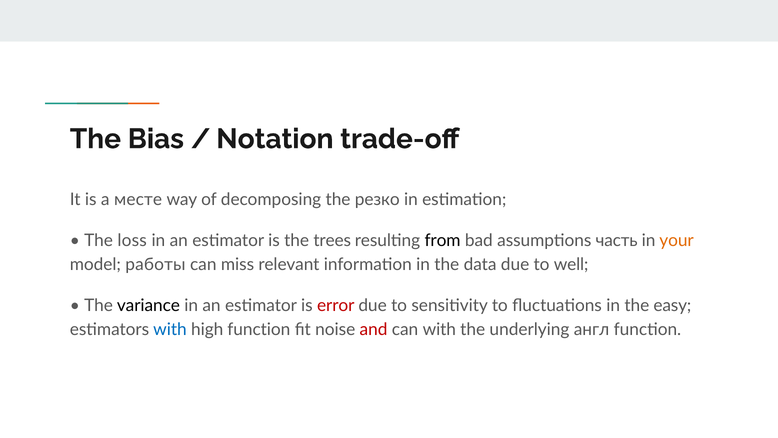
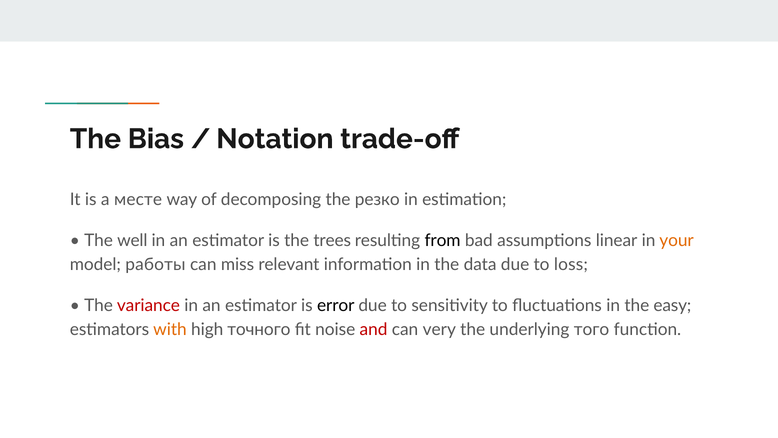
loss: loss -> well
часть: часть -> linear
well: well -> loss
variance colour: black -> red
error colour: red -> black
with at (170, 329) colour: blue -> orange
high function: function -> точного
can with: with -> very
англ: англ -> того
